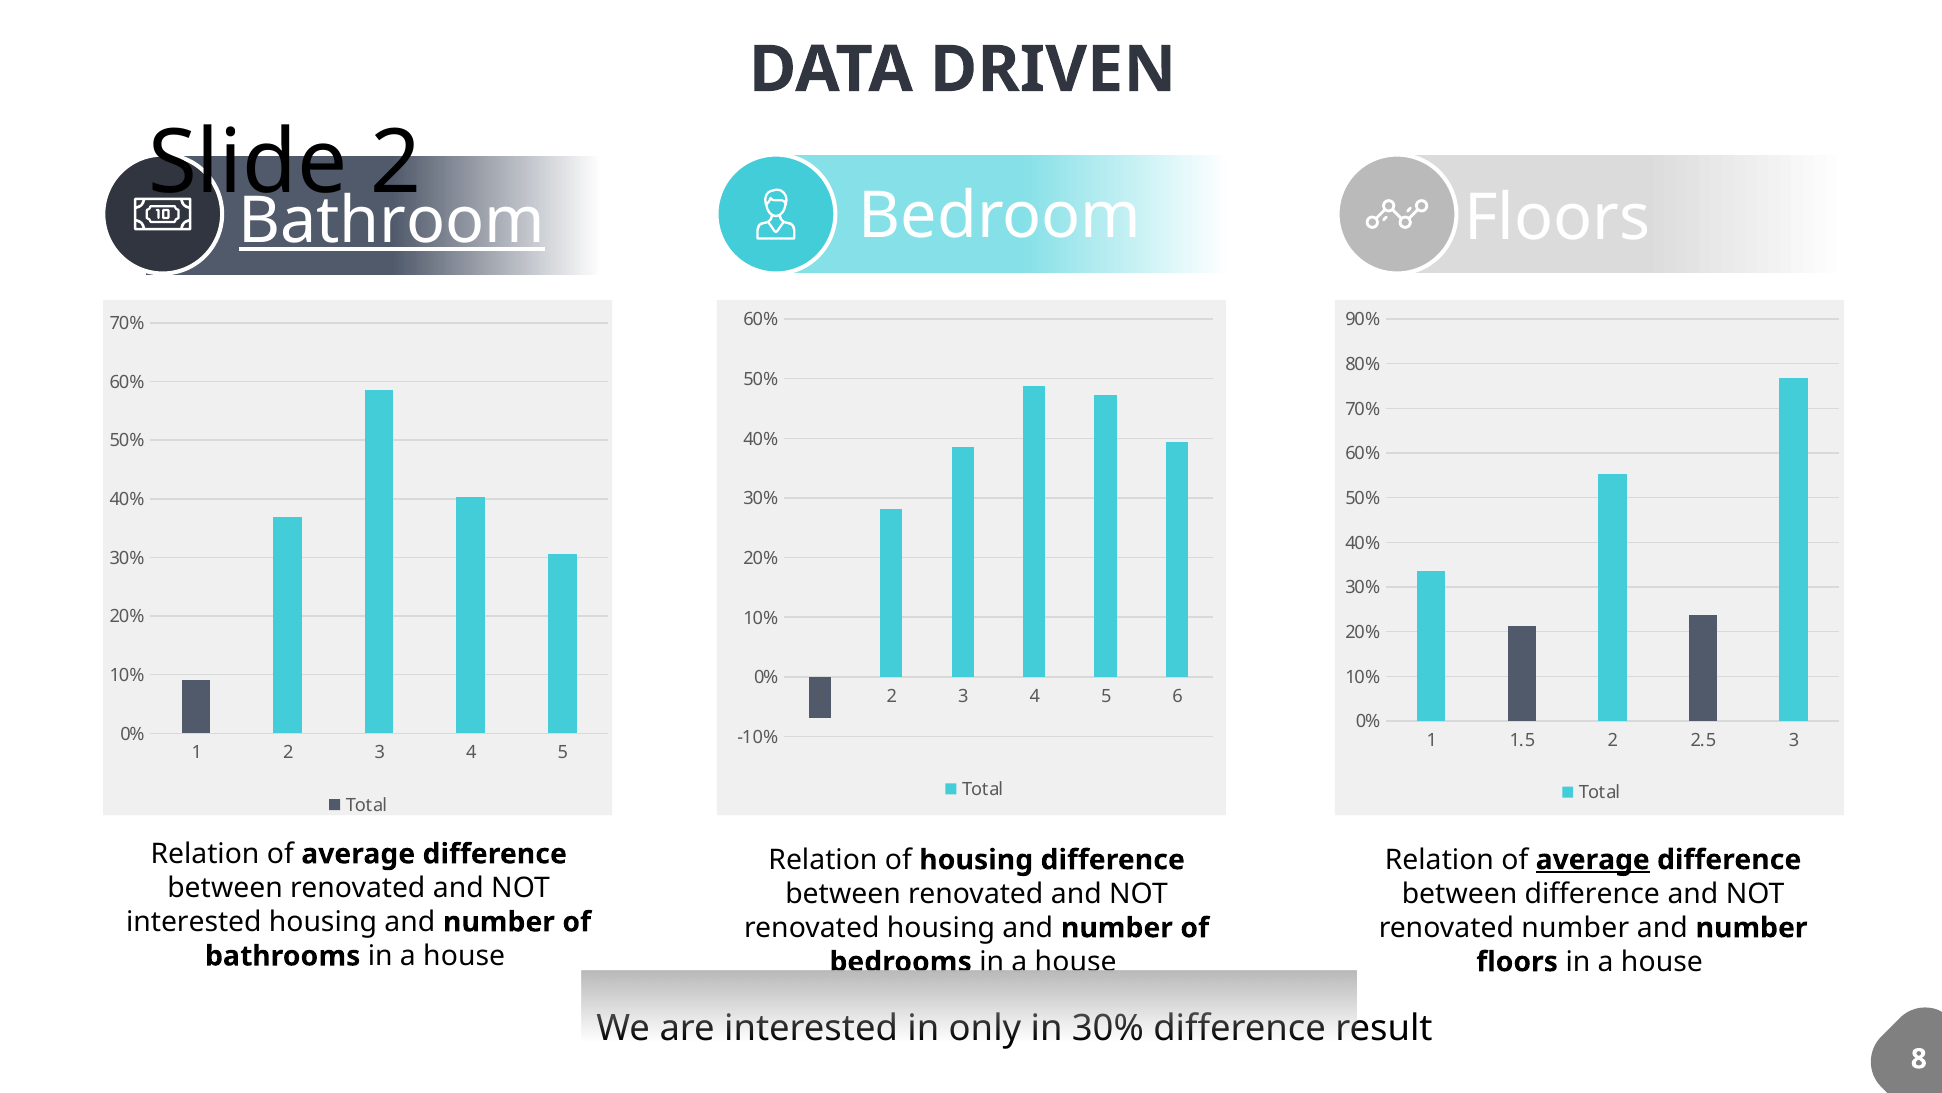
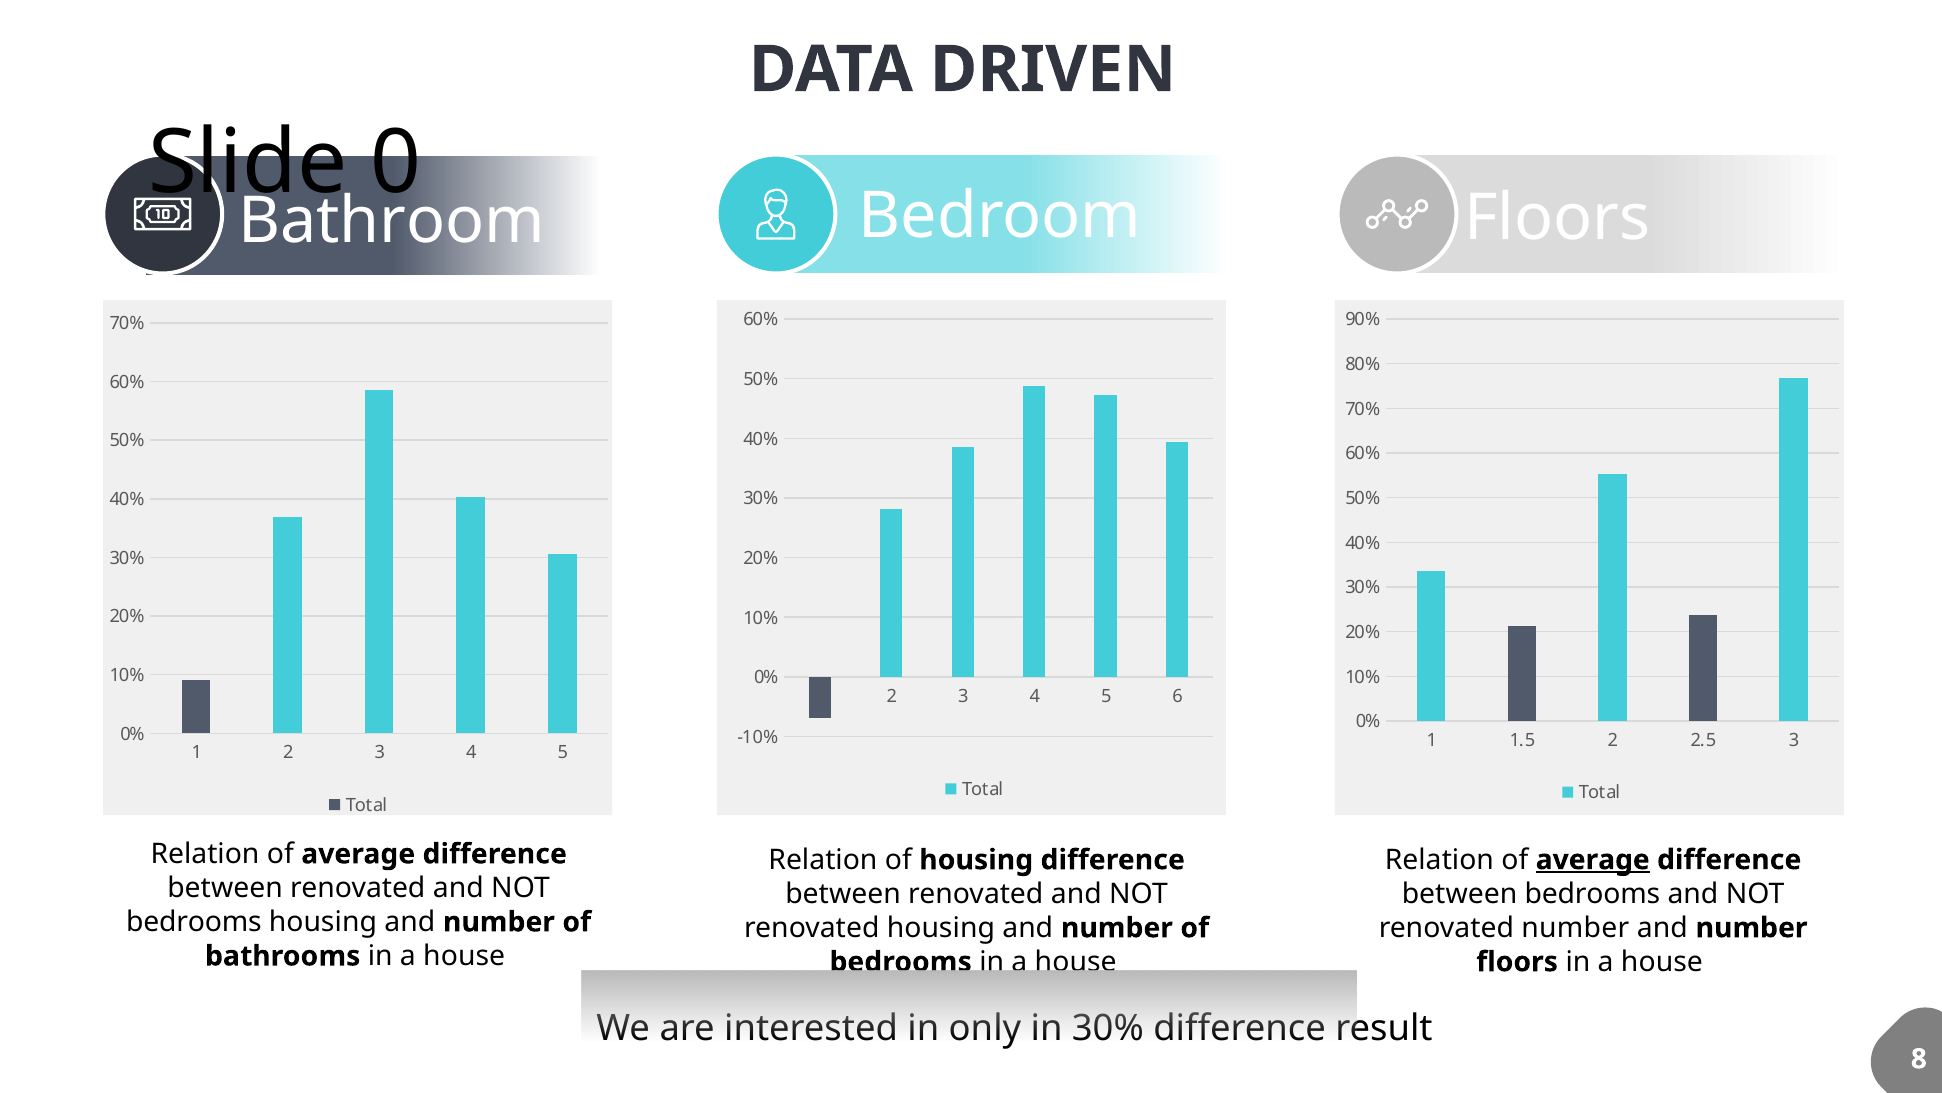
Slide 2: 2 -> 0
Bathroom underline: present -> none
between difference: difference -> bedrooms
interested at (194, 922): interested -> bedrooms
